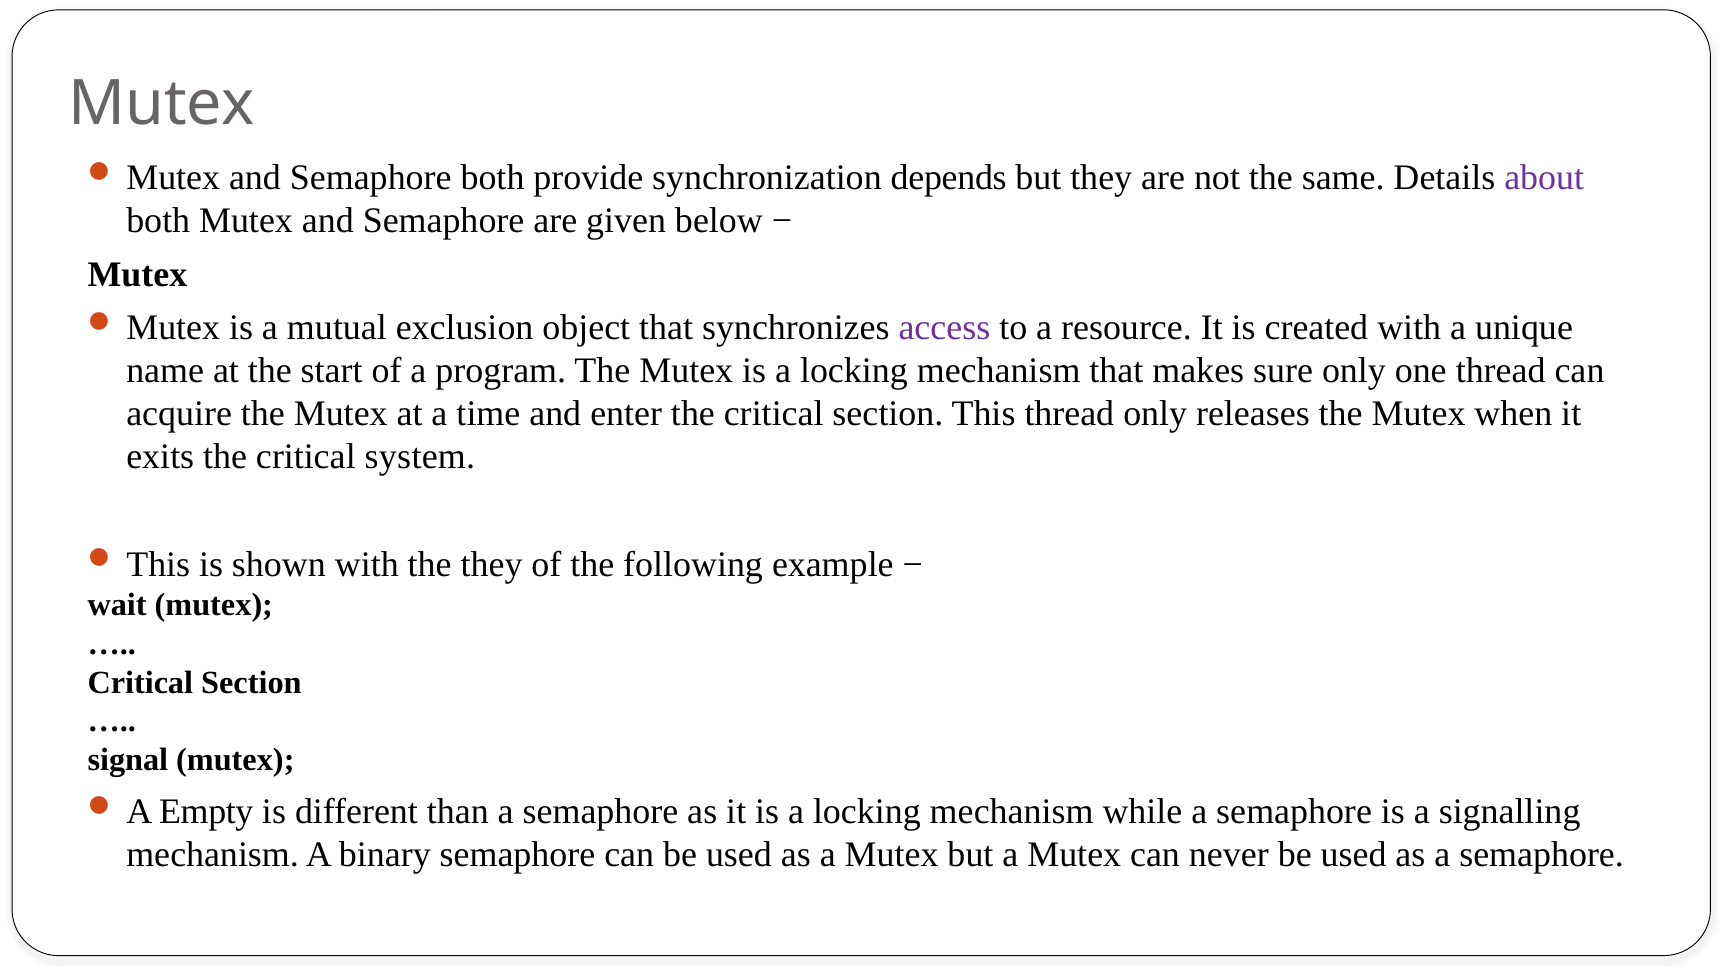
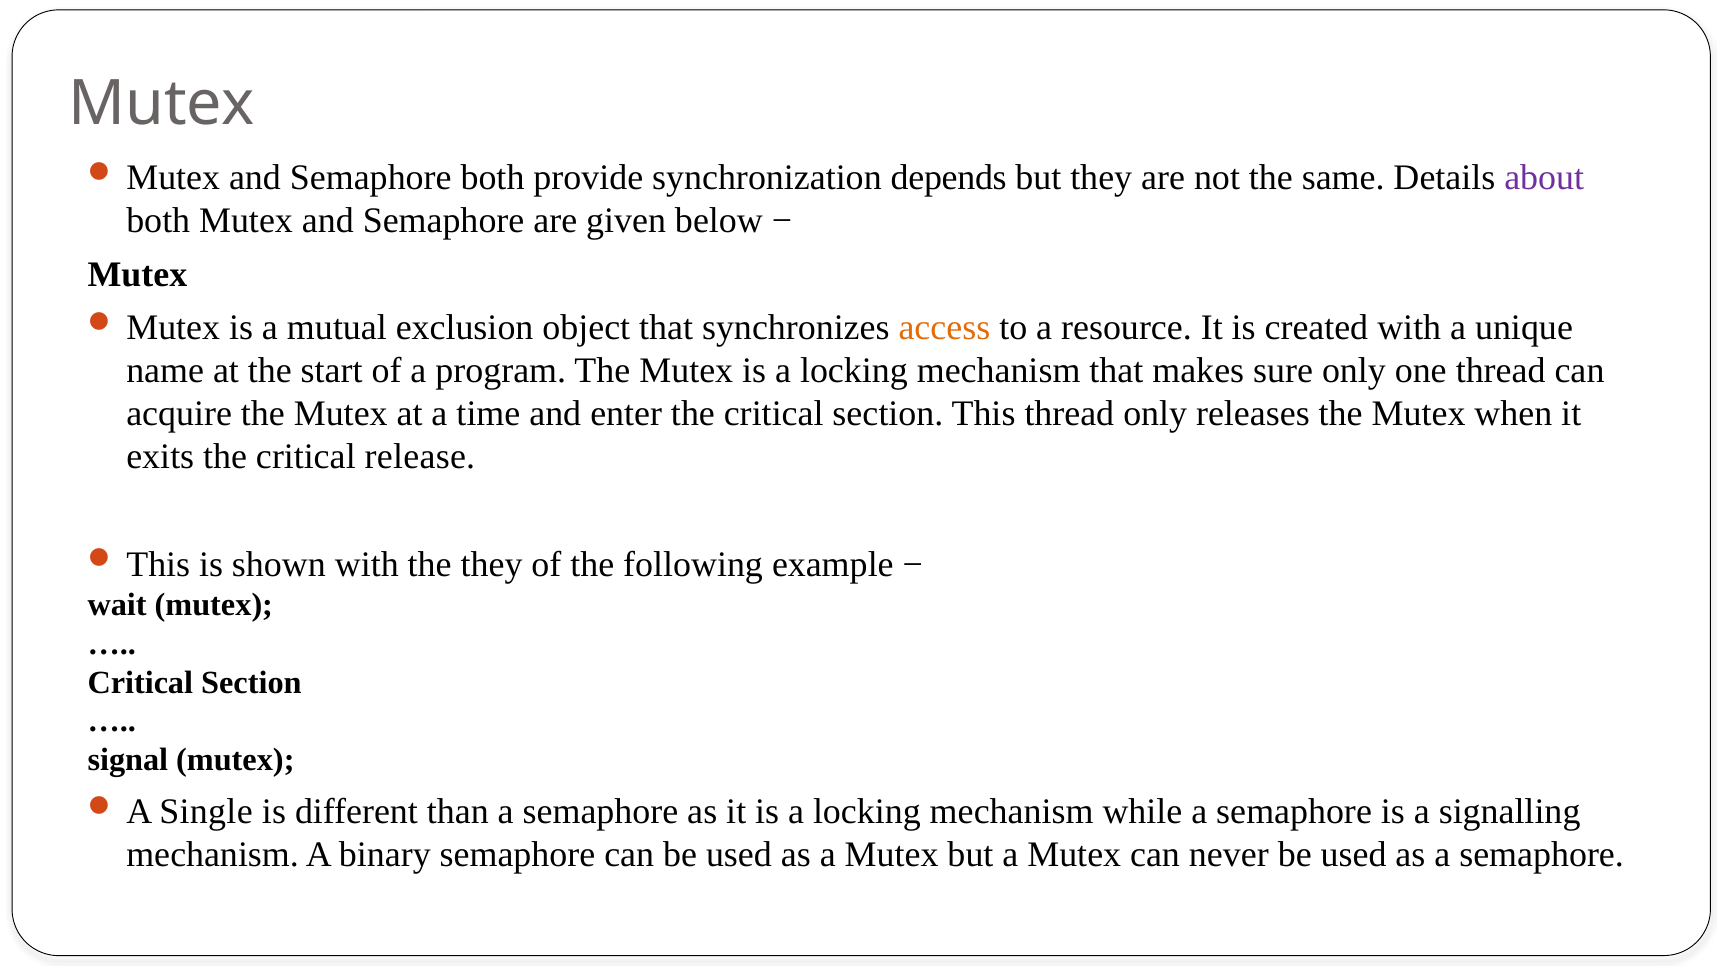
access colour: purple -> orange
system: system -> release
Empty: Empty -> Single
